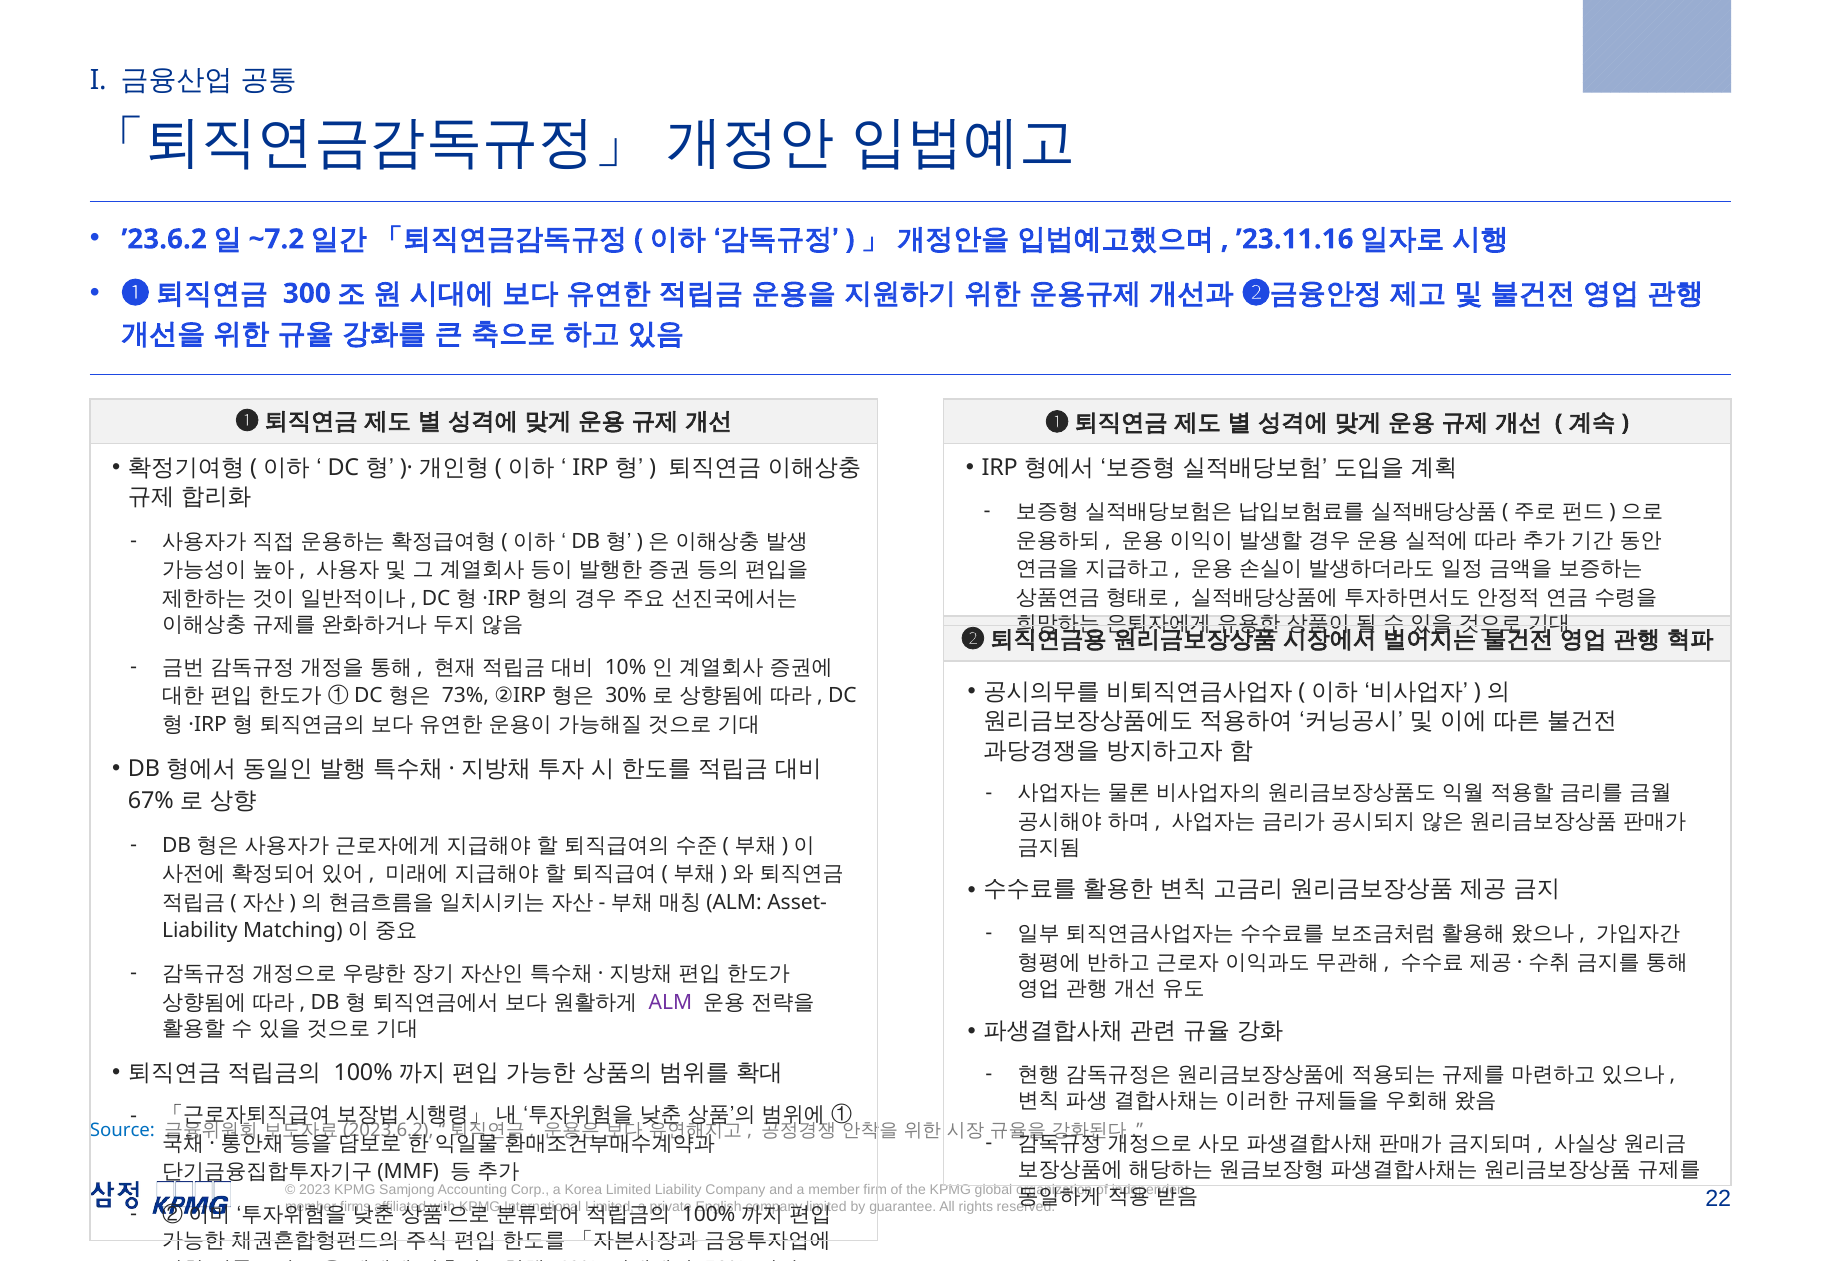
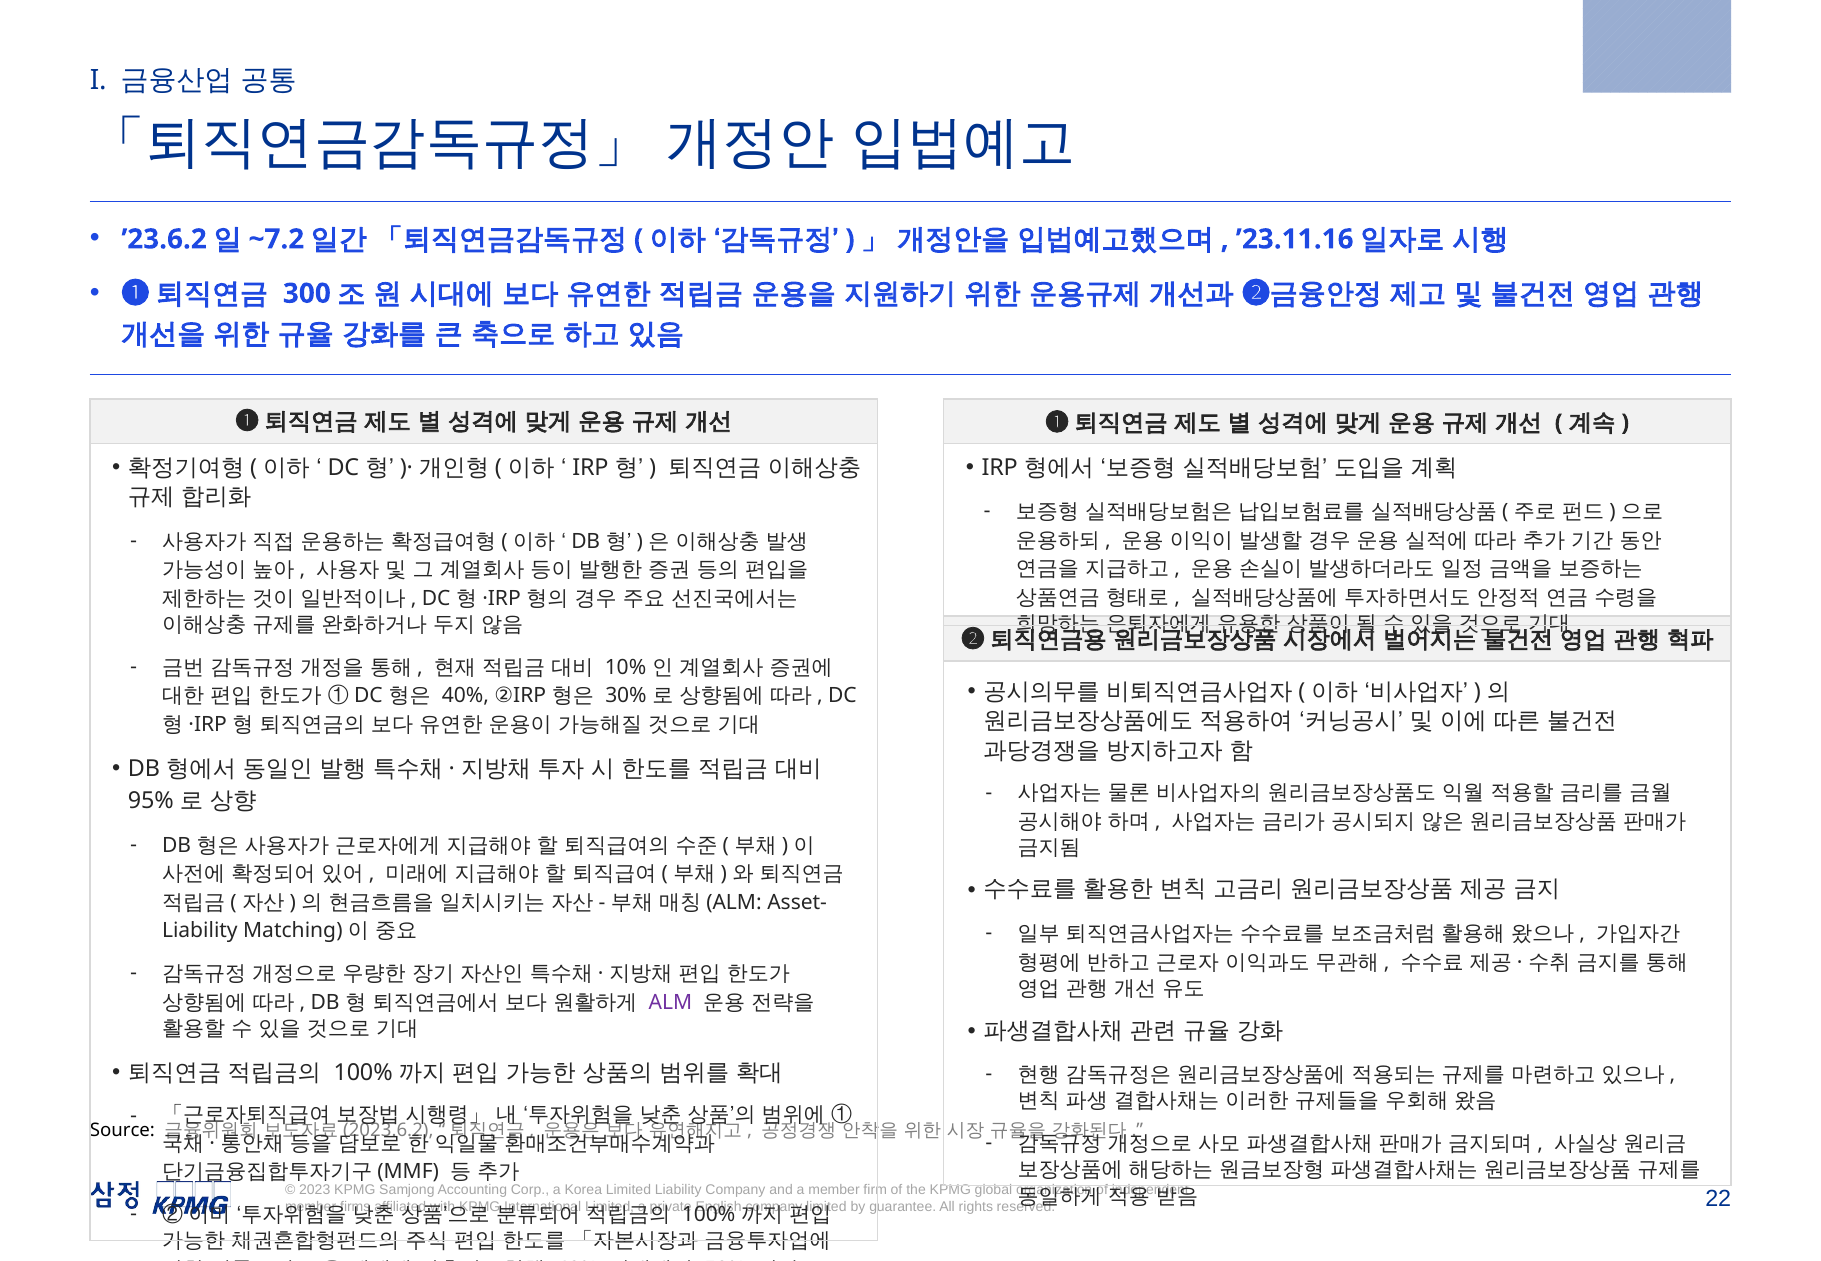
73% at (466, 696): 73% -> 40%
67%: 67% -> 95%
Source colour: blue -> black
